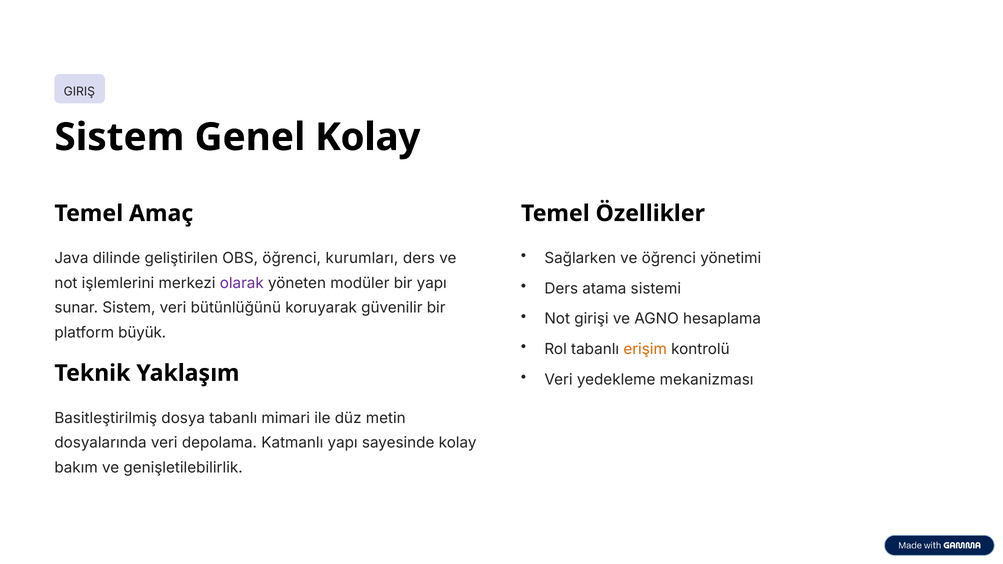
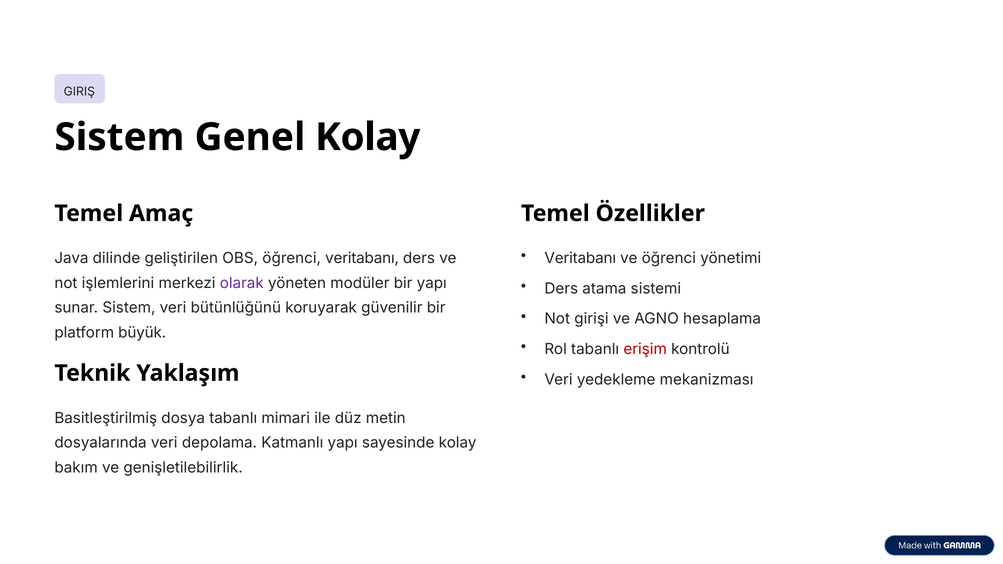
Sağlarken at (580, 258): Sağlarken -> Veritabanı
öğrenci kurumları: kurumları -> veritabanı
erişim colour: orange -> red
